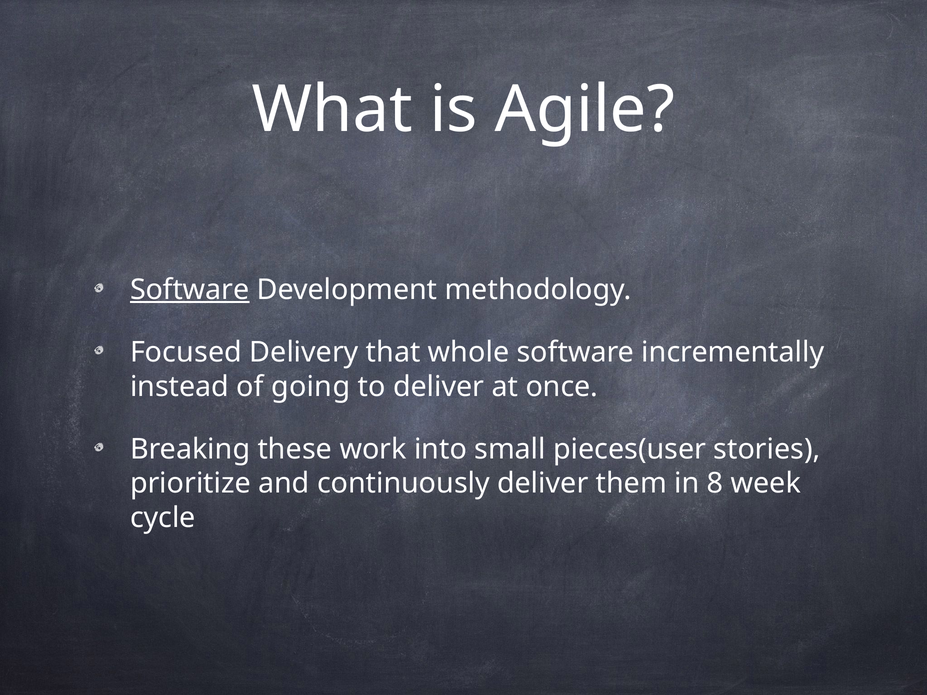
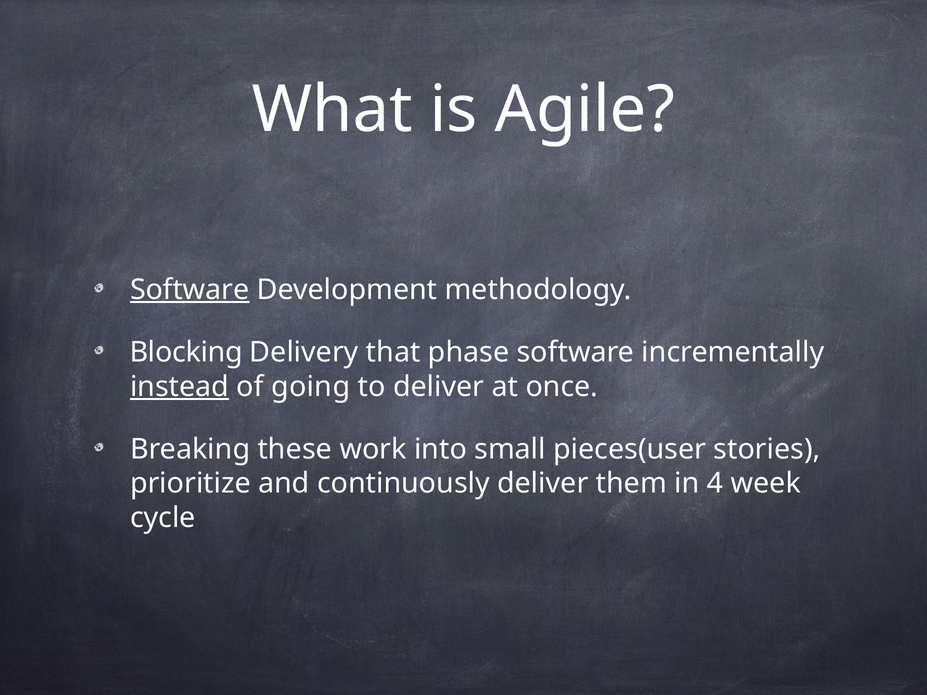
Focused: Focused -> Blocking
whole: whole -> phase
instead underline: none -> present
8: 8 -> 4
